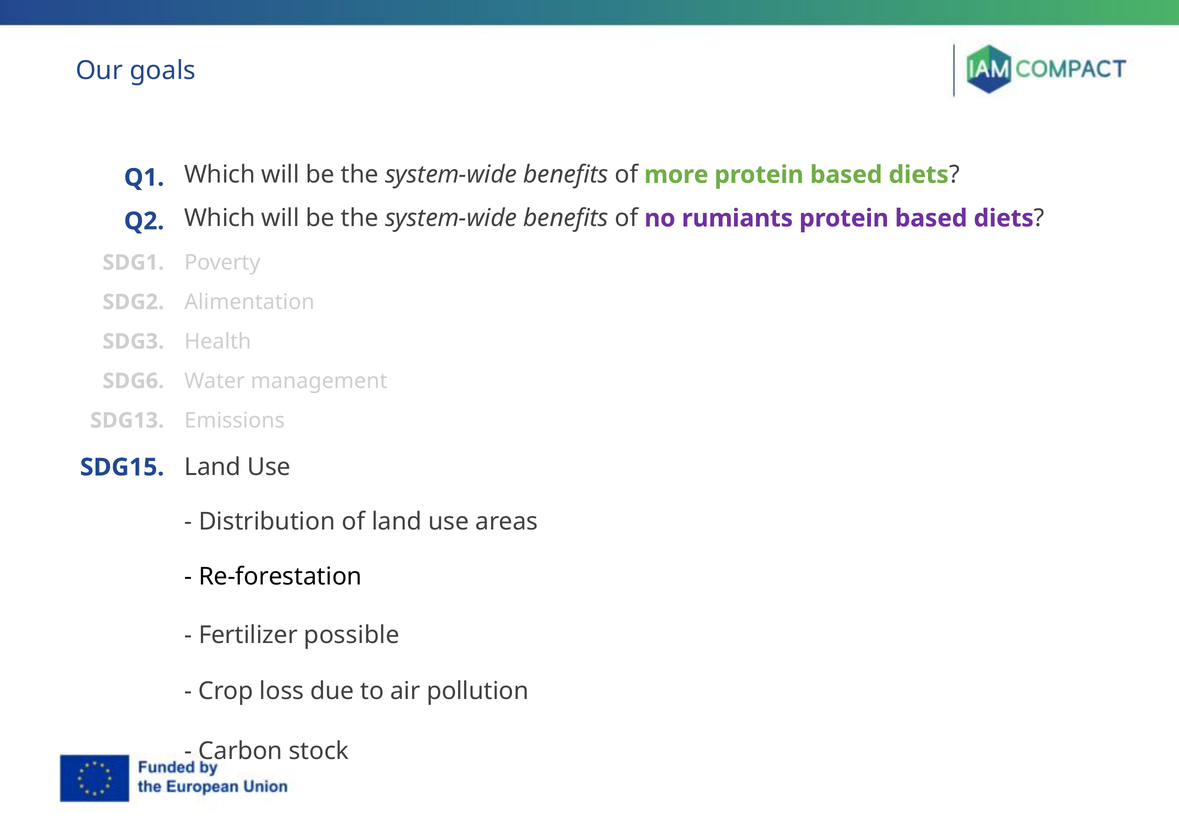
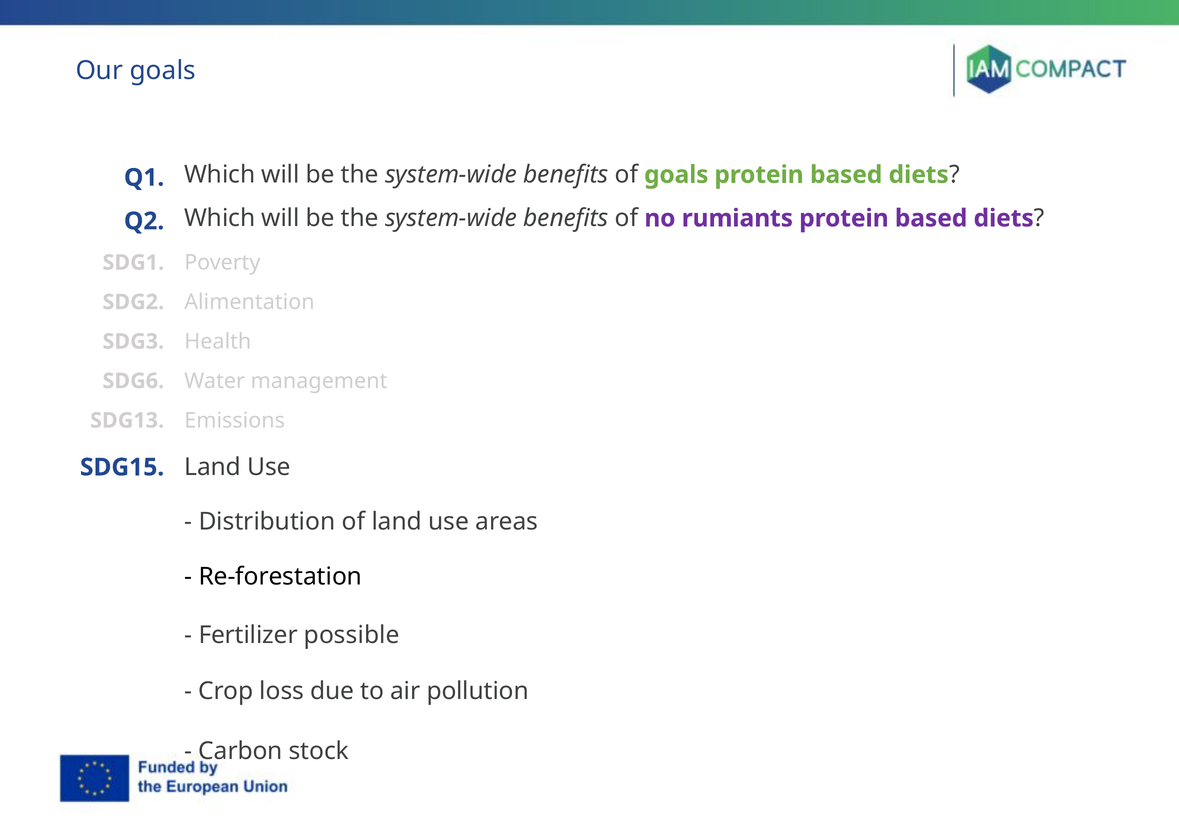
of more: more -> goals
